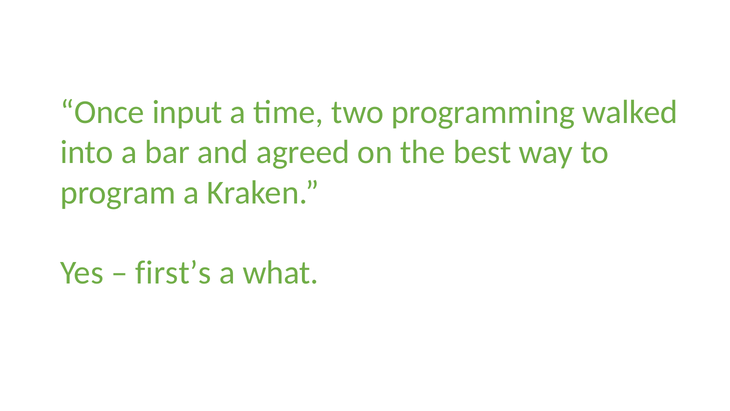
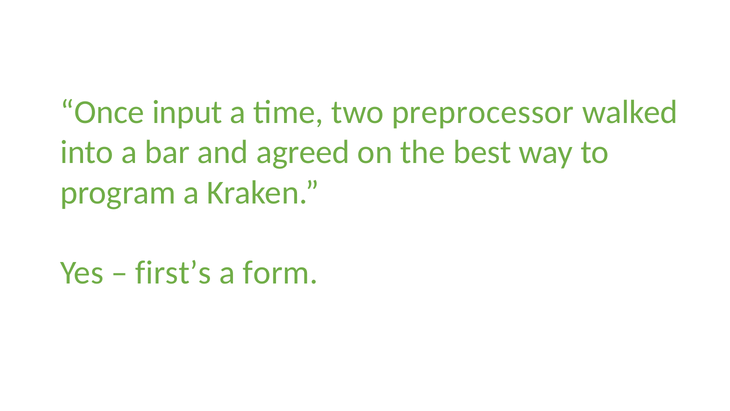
programming: programming -> preprocessor
what: what -> form
